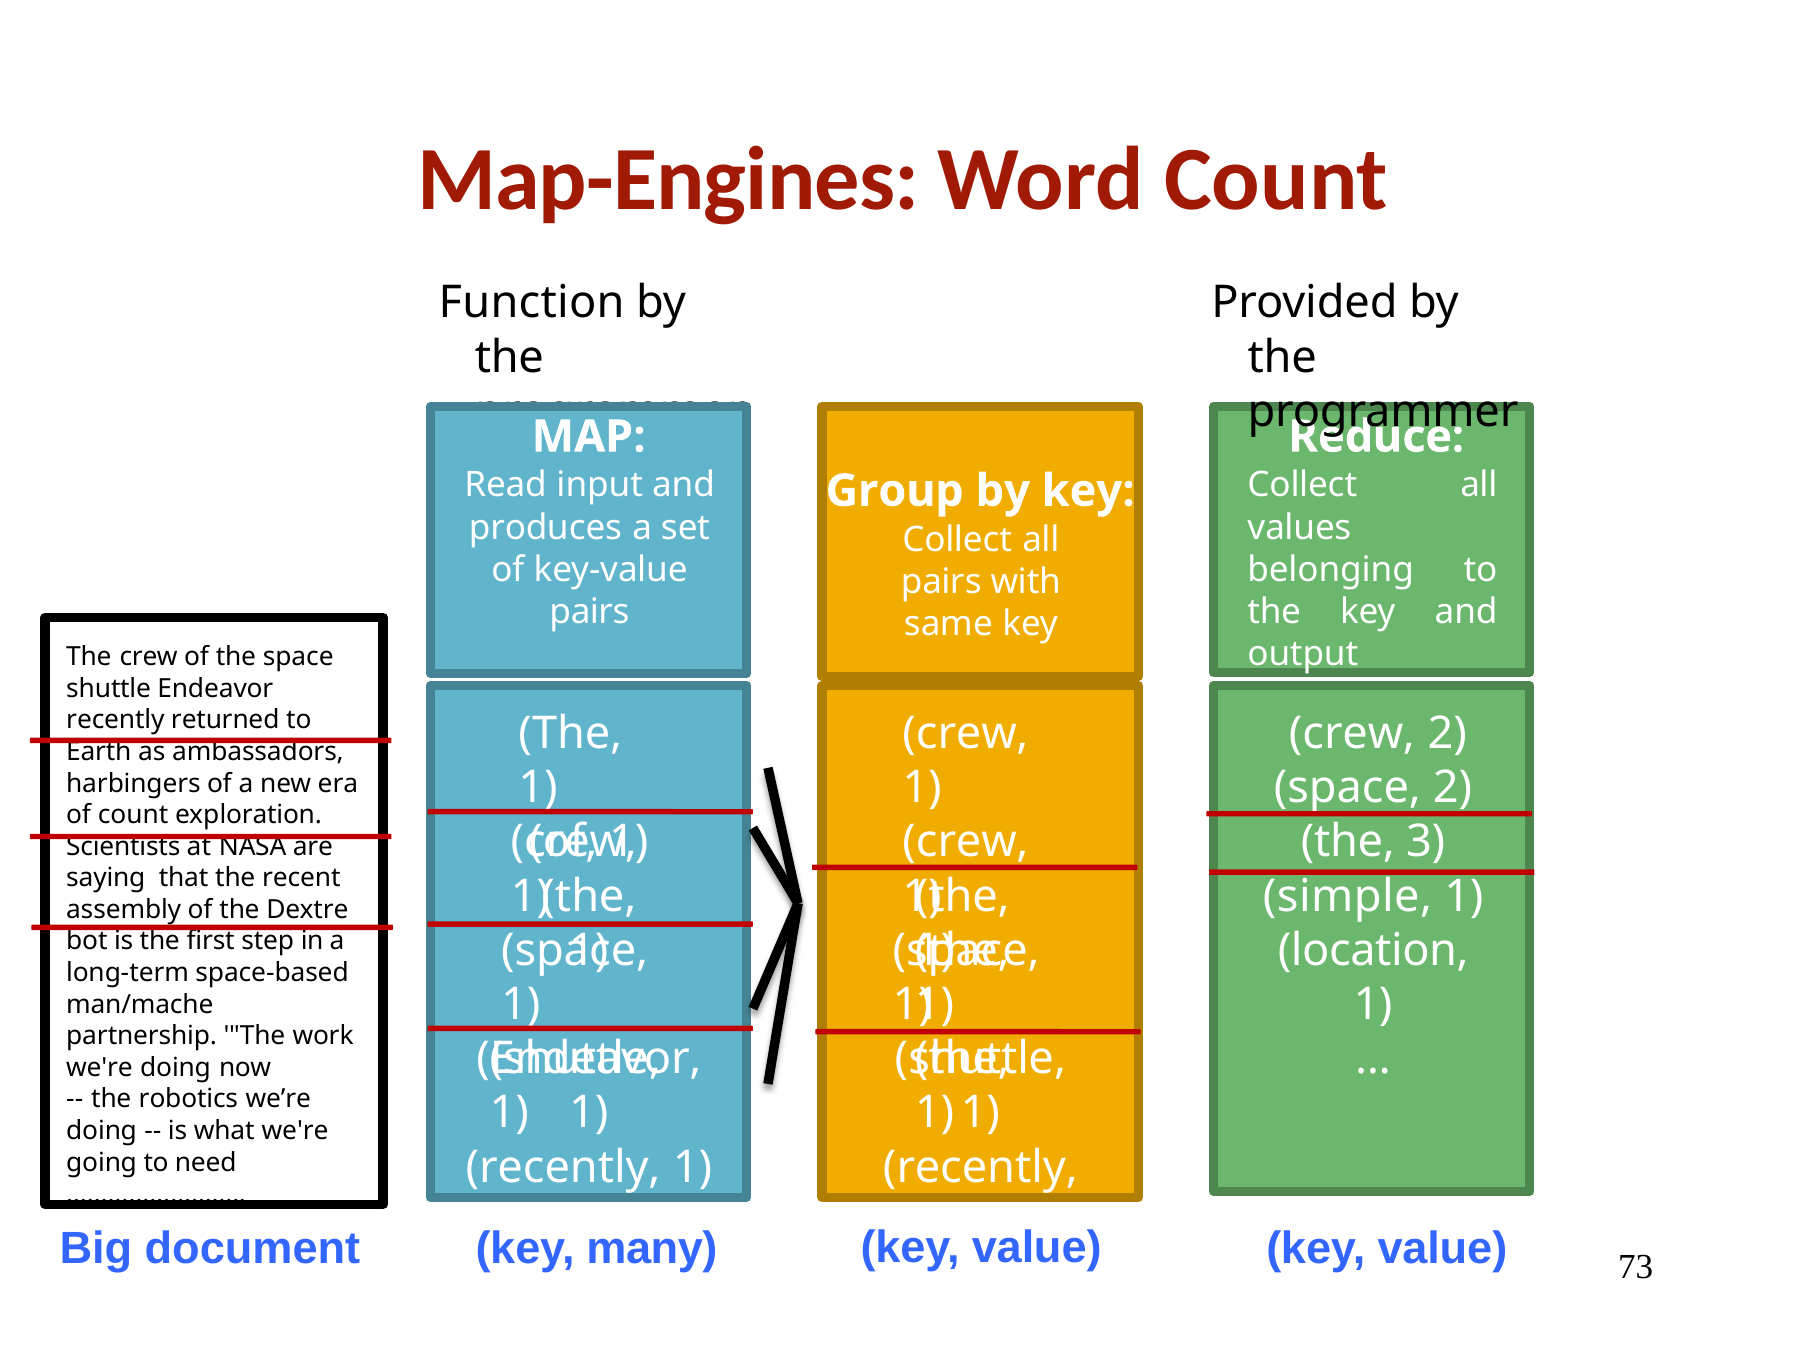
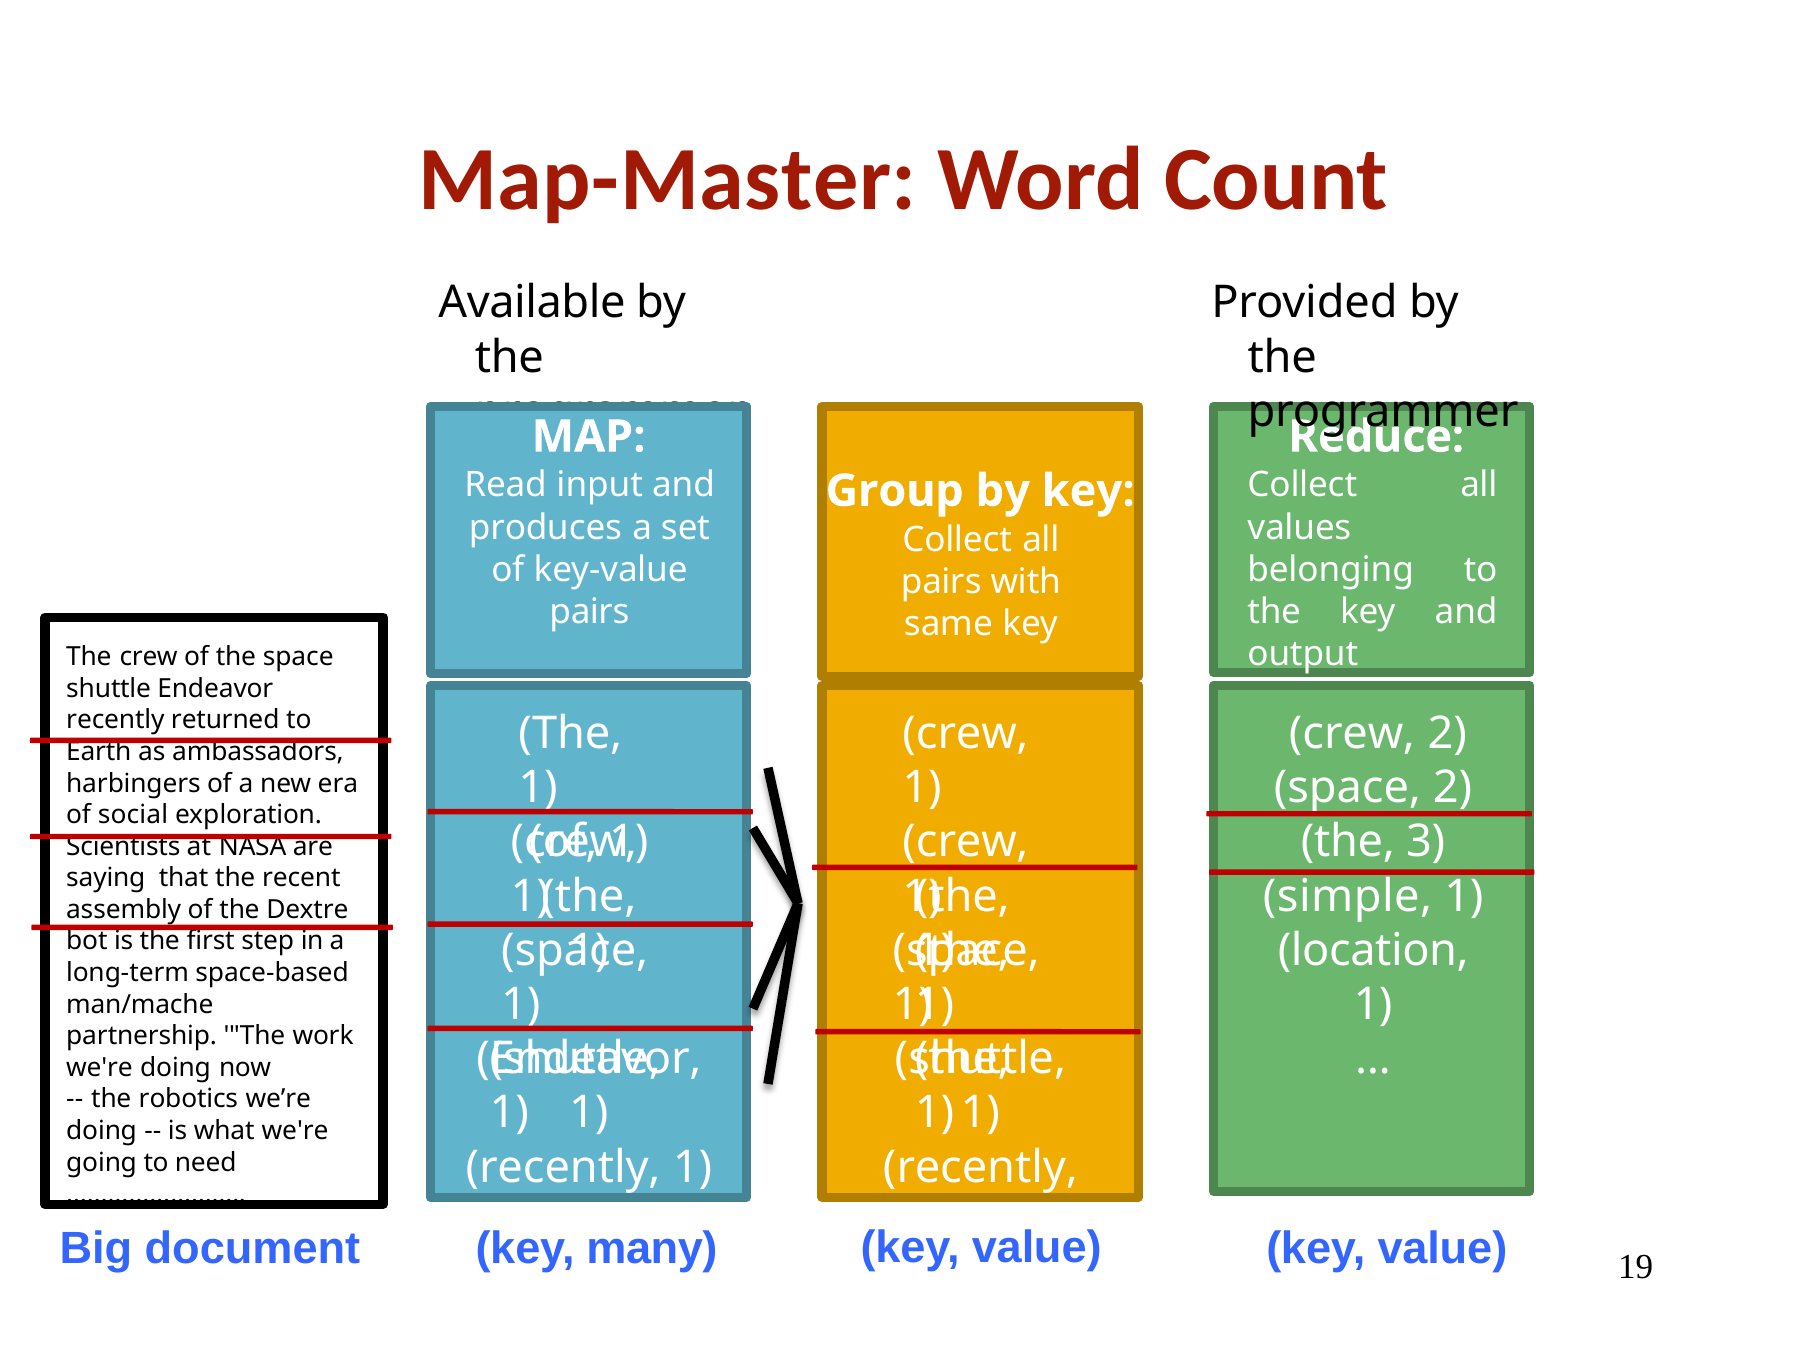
Map-Engines: Map-Engines -> Map-Master
Function: Function -> Available
of count: count -> social
73: 73 -> 19
